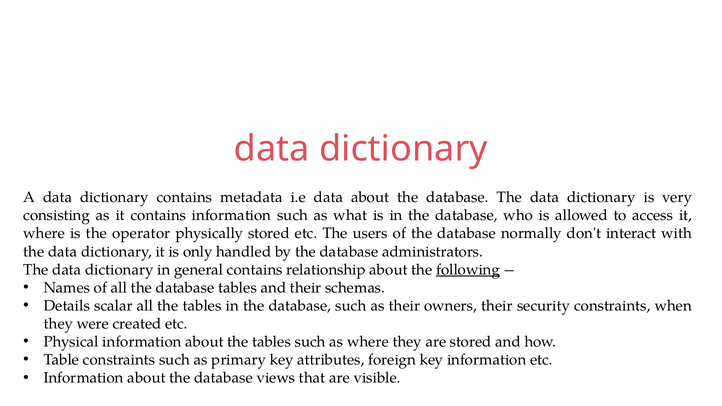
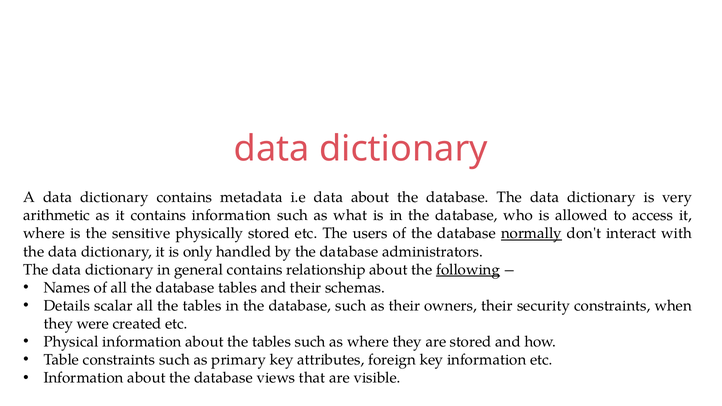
consisting: consisting -> arithmetic
operator: operator -> sensitive
normally underline: none -> present
